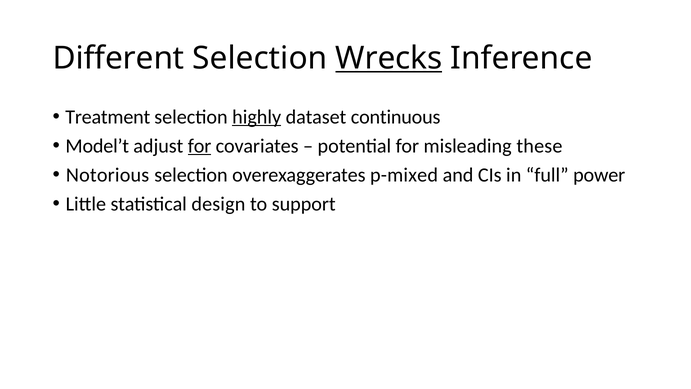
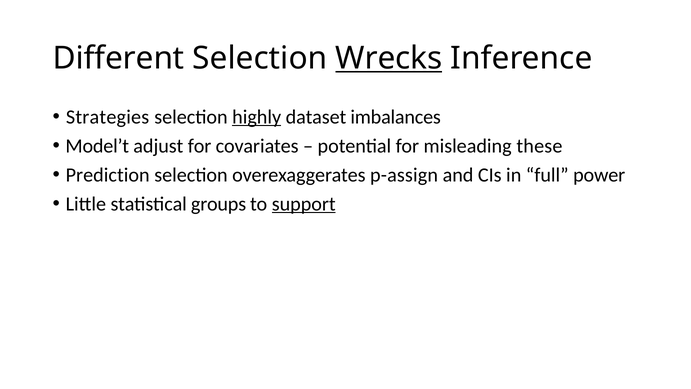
Treatment: Treatment -> Strategies
continuous: continuous -> imbalances
for at (200, 146) underline: present -> none
Notorious: Notorious -> Prediction
p-mixed: p-mixed -> p-assign
design: design -> groups
support underline: none -> present
